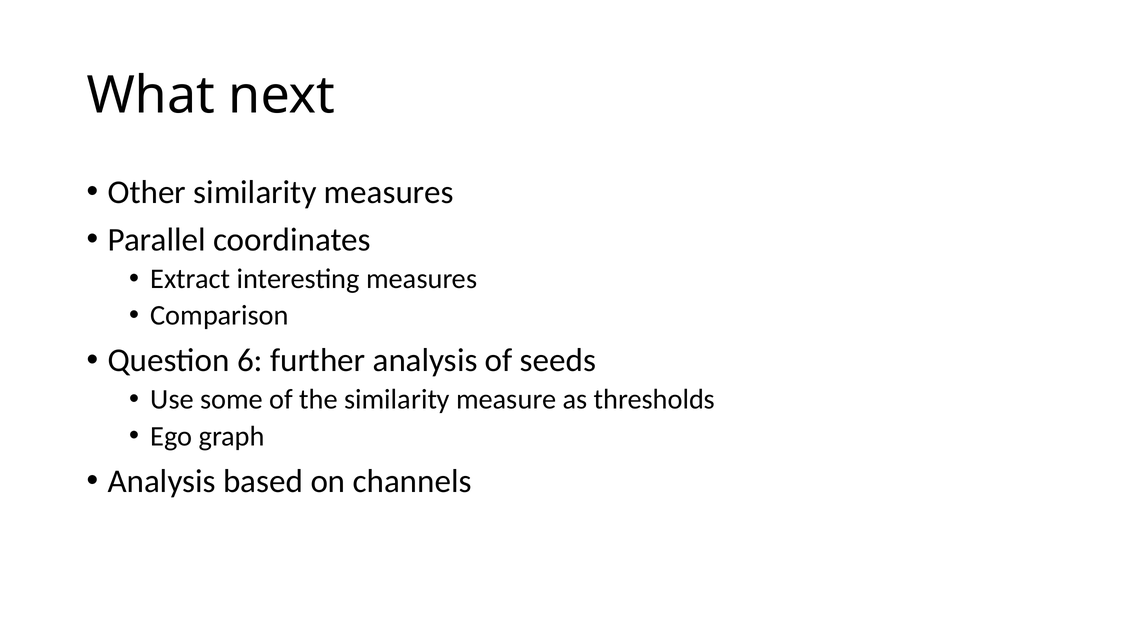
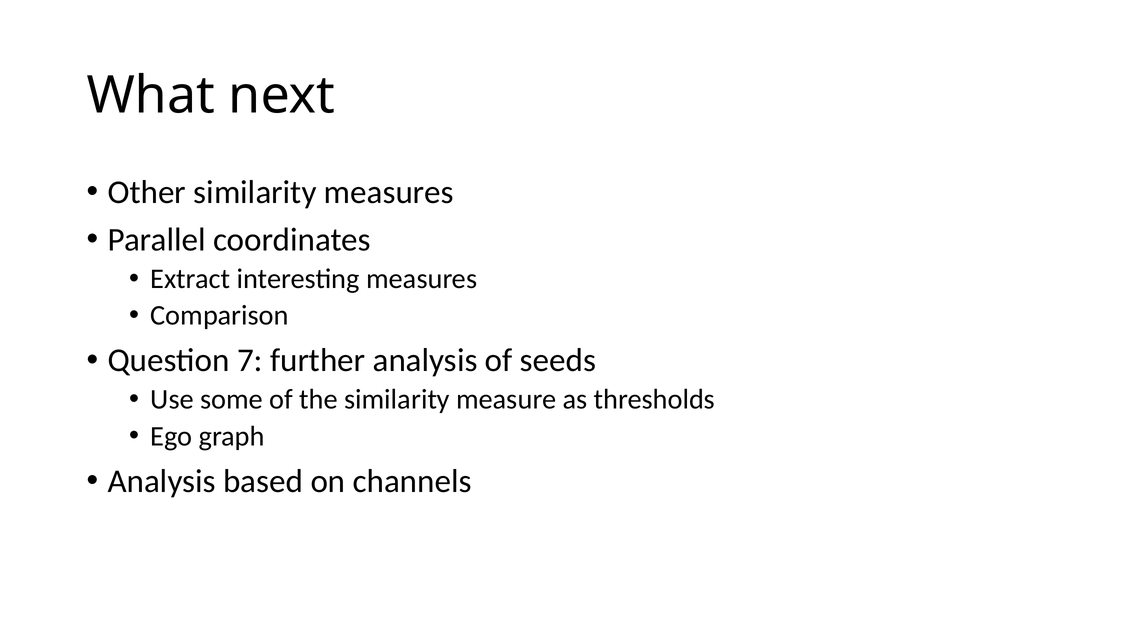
6: 6 -> 7
